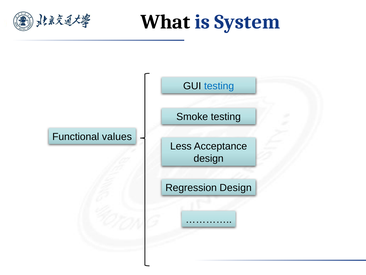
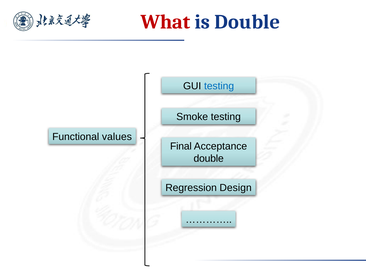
What colour: black -> red
is System: System -> Double
Less: Less -> Final
design at (209, 158): design -> double
